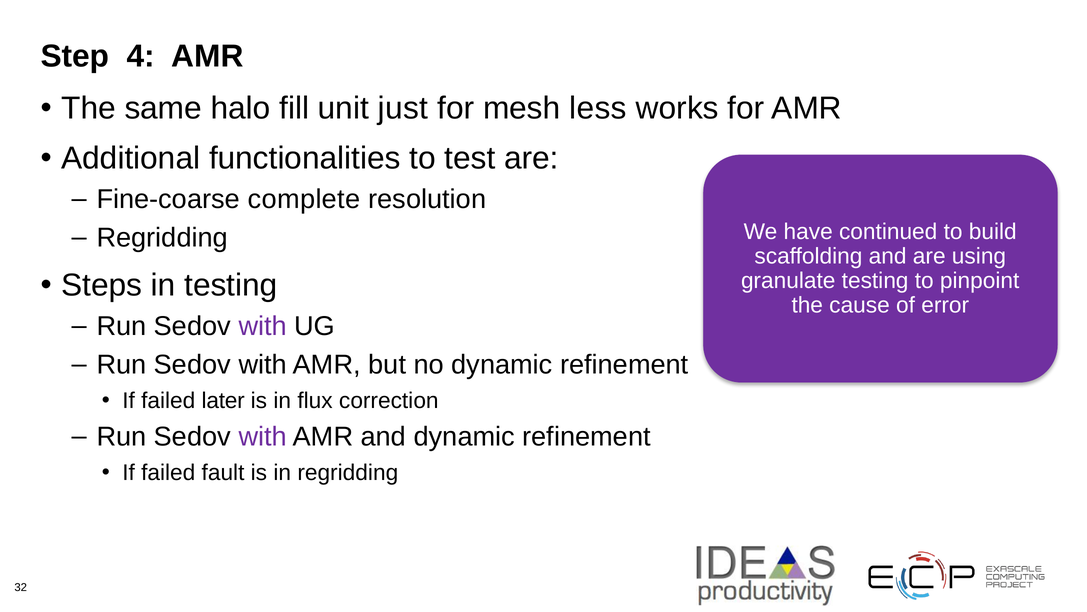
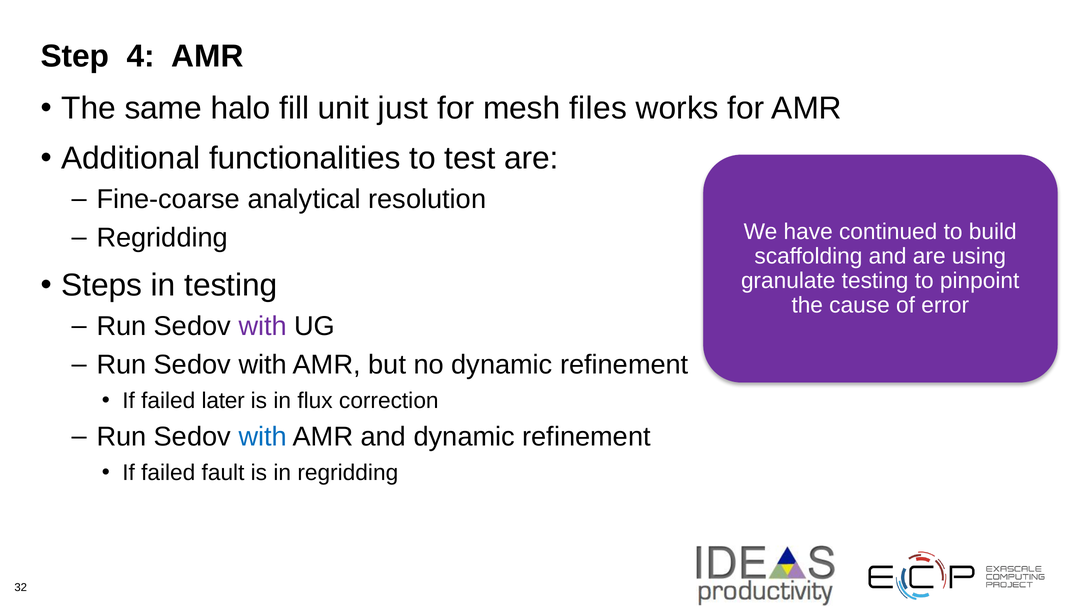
less: less -> files
complete: complete -> analytical
with at (263, 437) colour: purple -> blue
